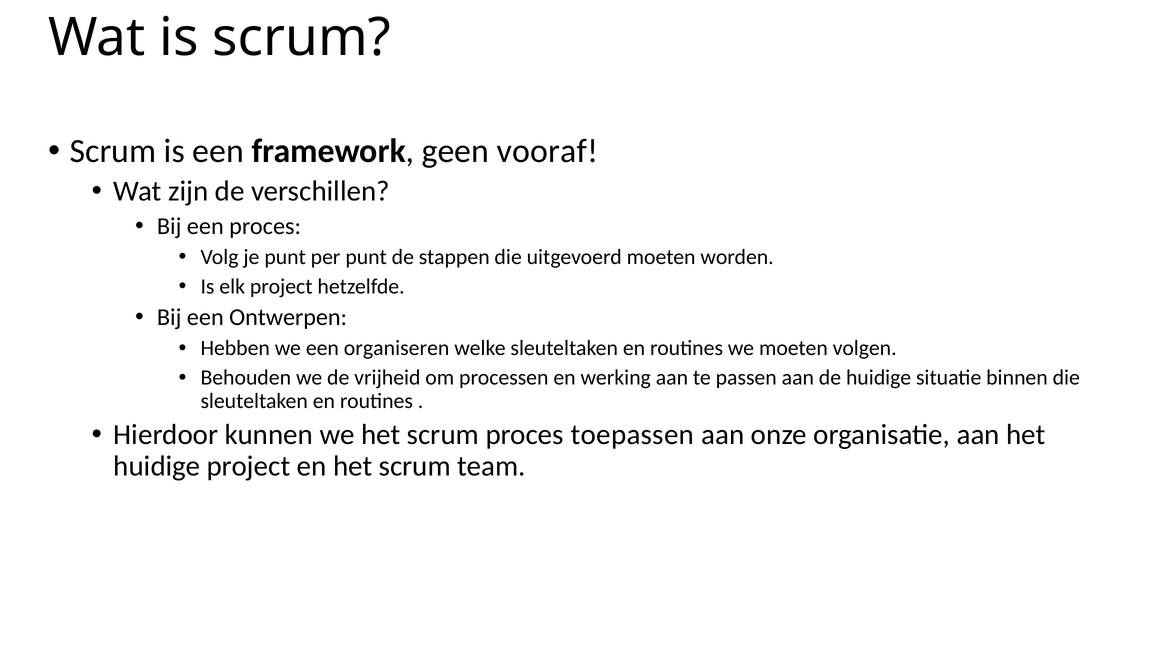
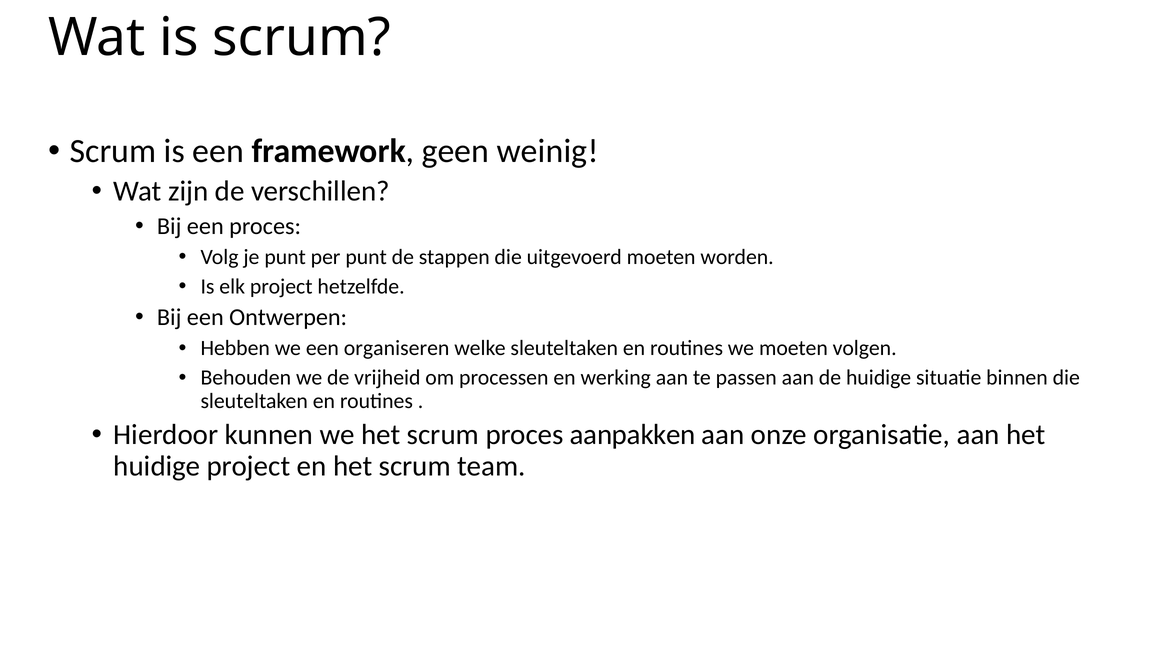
vooraf: vooraf -> weinig
toepassen: toepassen -> aanpakken
